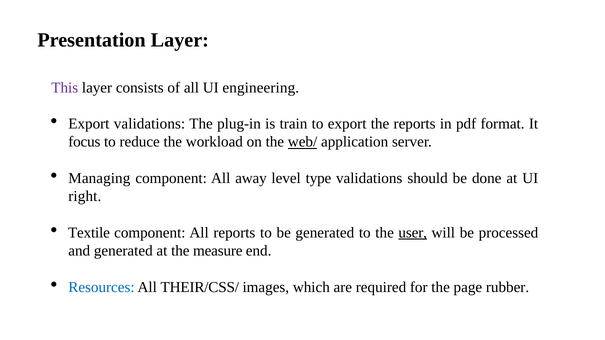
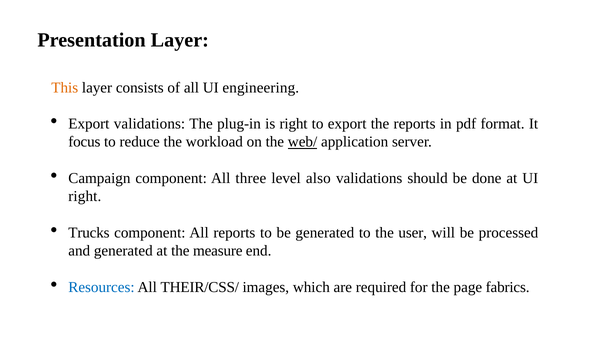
This colour: purple -> orange
is train: train -> right
Managing: Managing -> Campaign
away: away -> three
type: type -> also
Textile: Textile -> Trucks
user underline: present -> none
rubber: rubber -> fabrics
